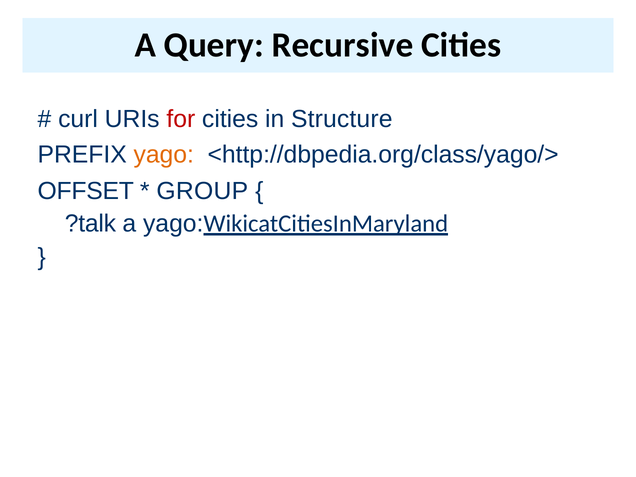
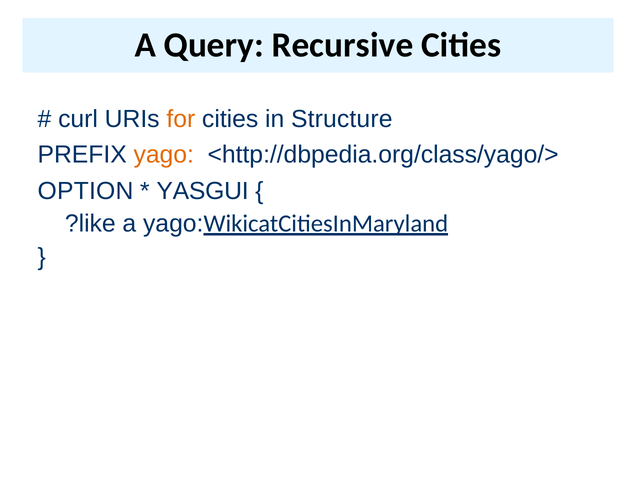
for colour: red -> orange
OFFSET: OFFSET -> OPTION
GROUP: GROUP -> YASGUI
?talk: ?talk -> ?like
